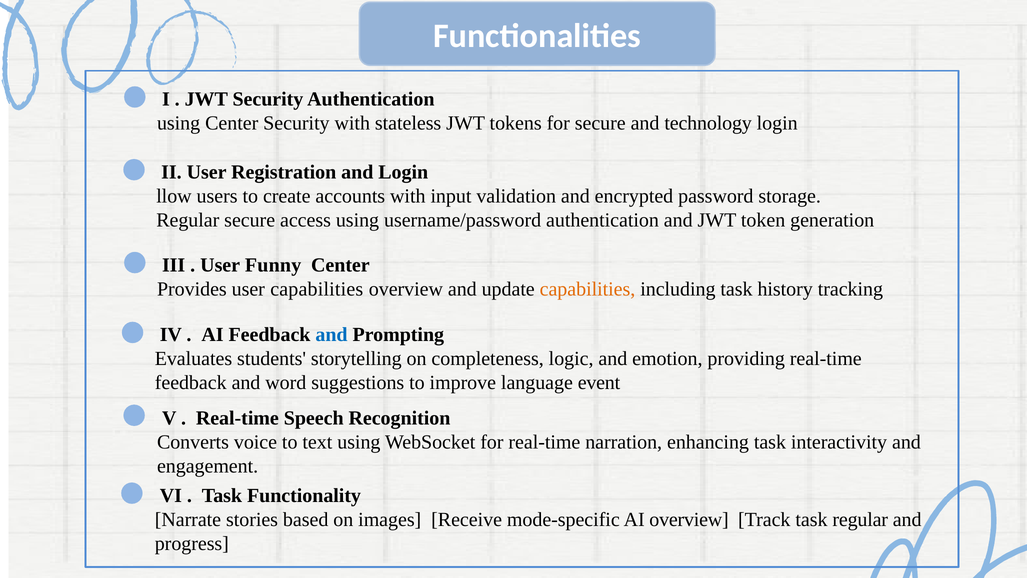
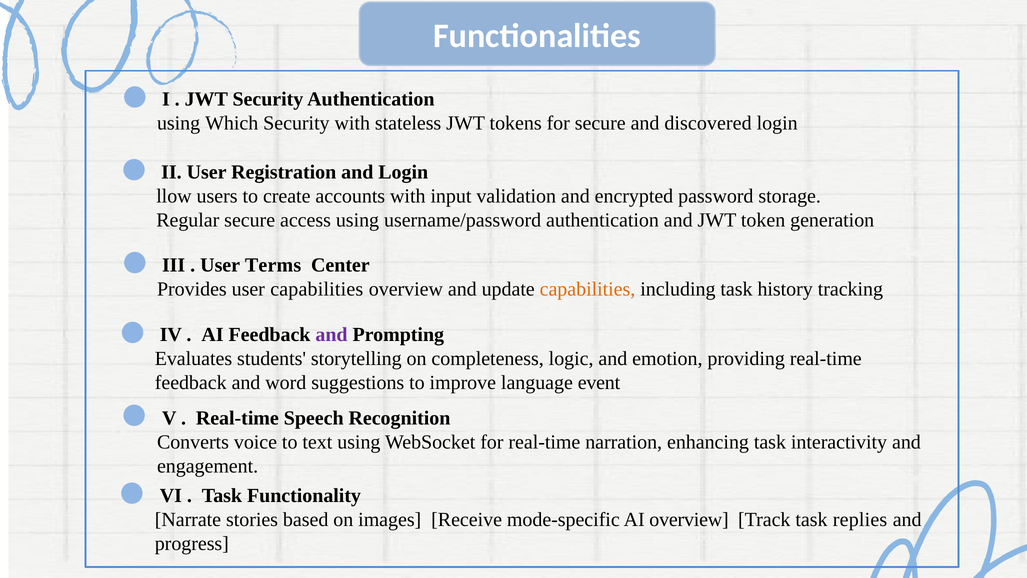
using Center: Center -> Which
technology: technology -> discovered
Funny: Funny -> Terms
and at (332, 335) colour: blue -> purple
task regular: regular -> replies
